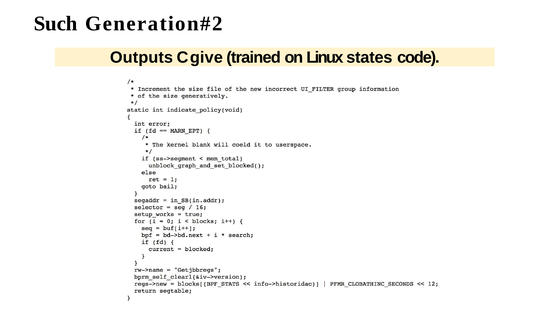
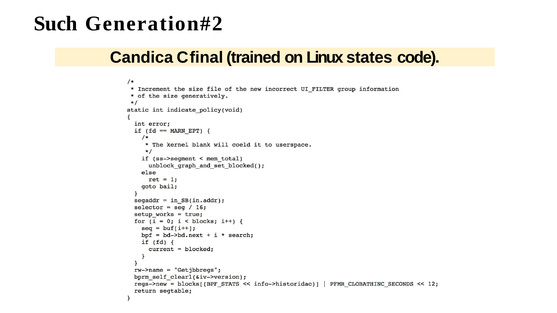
Outputs: Outputs -> Candica
give: give -> final
